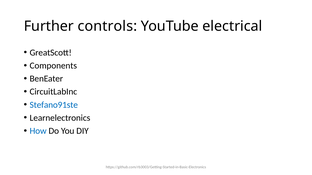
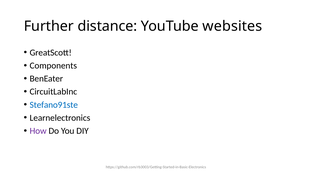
controls: controls -> distance
electrical: electrical -> websites
How colour: blue -> purple
